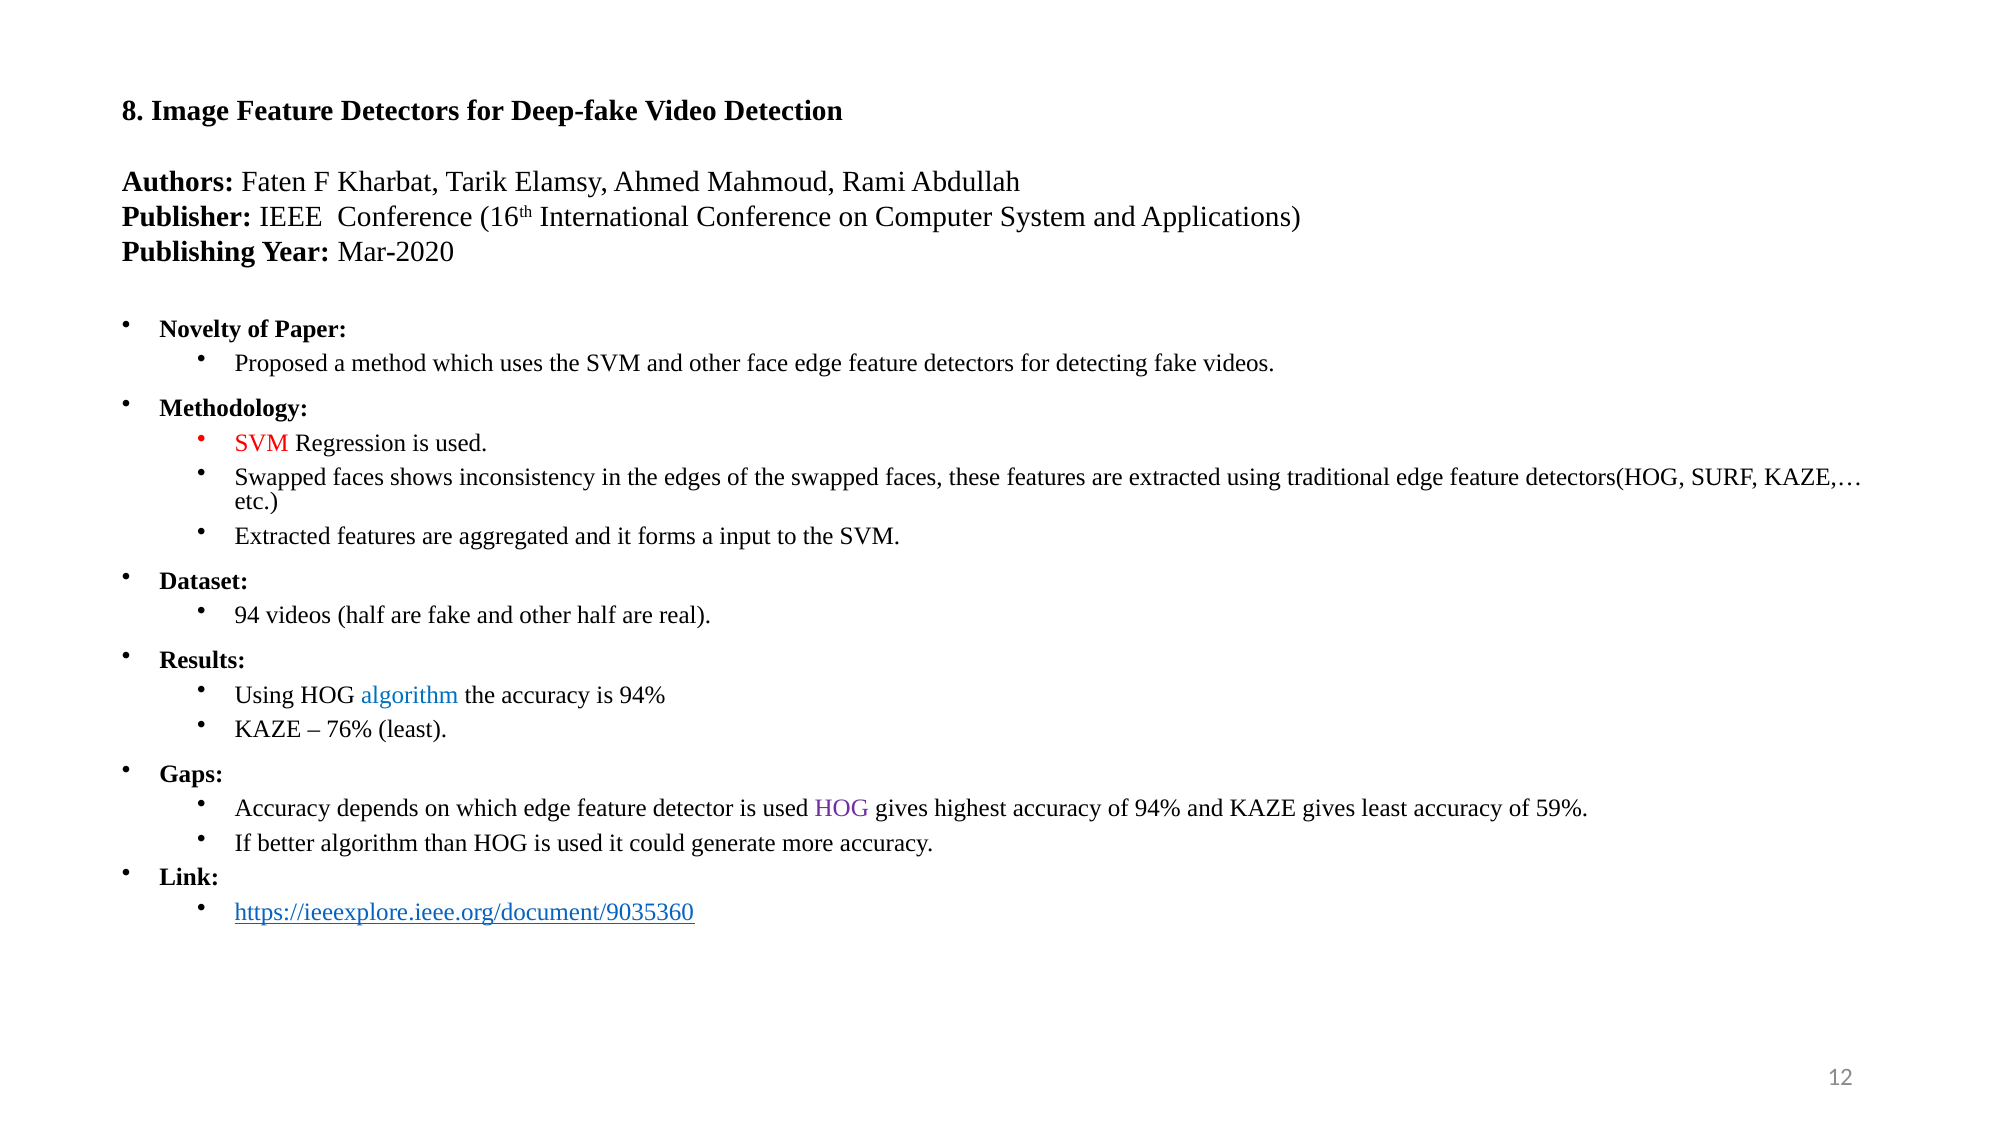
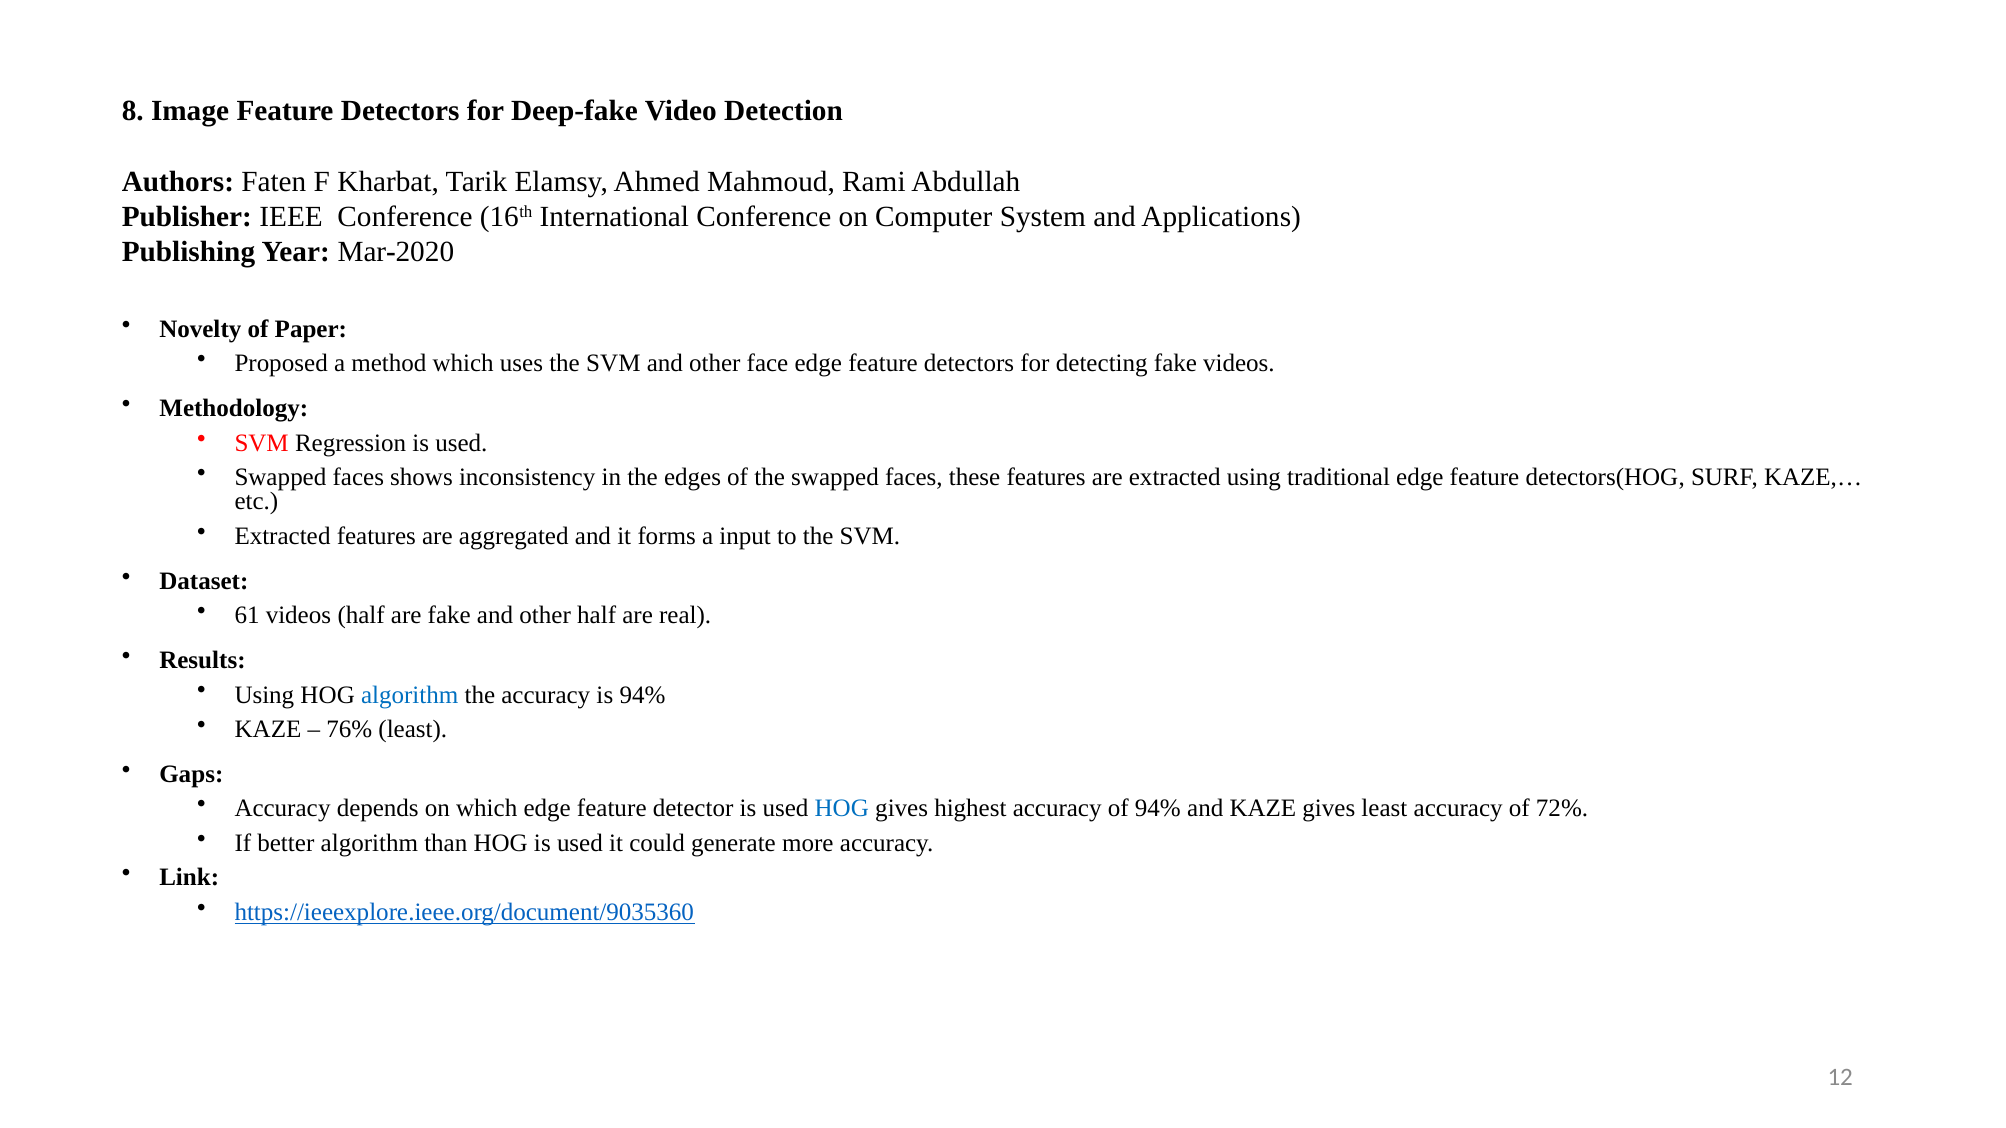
94: 94 -> 61
HOG at (842, 809) colour: purple -> blue
59%: 59% -> 72%
